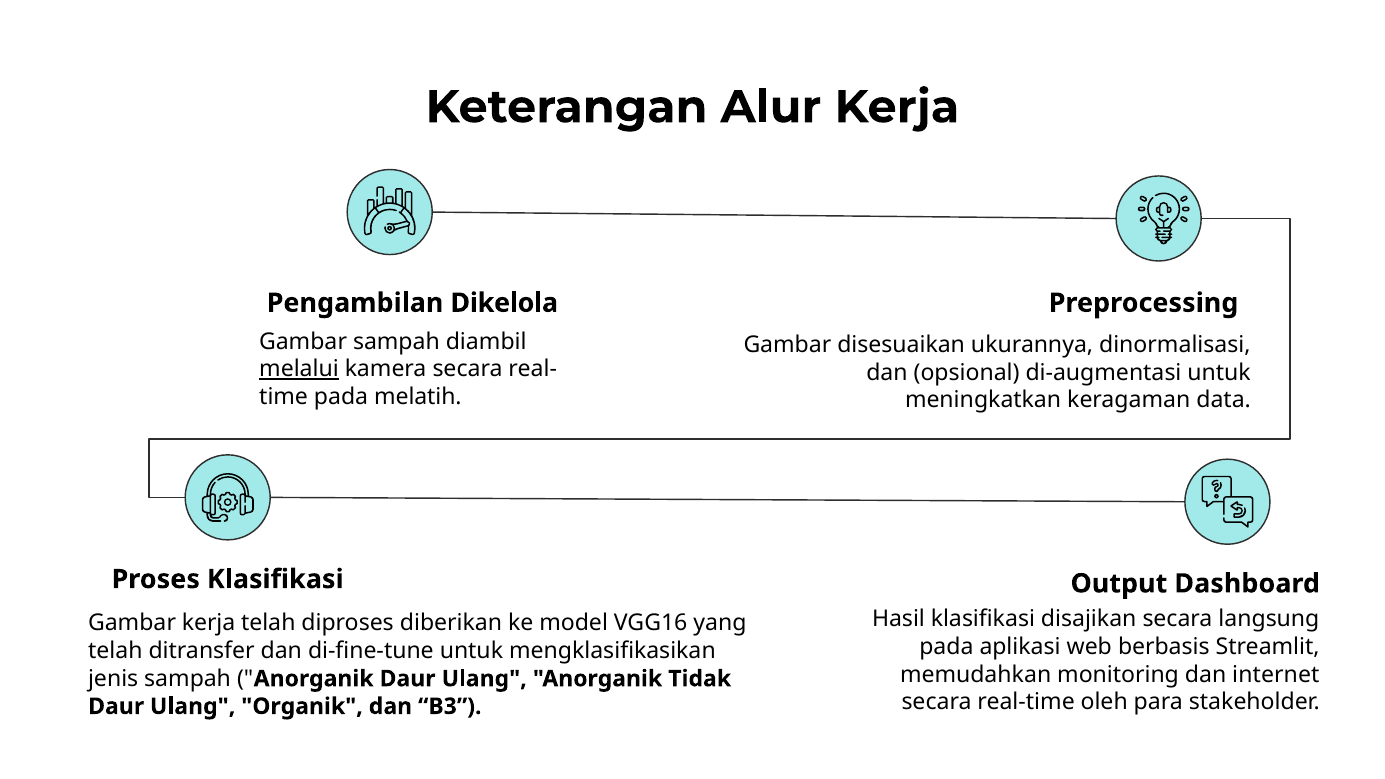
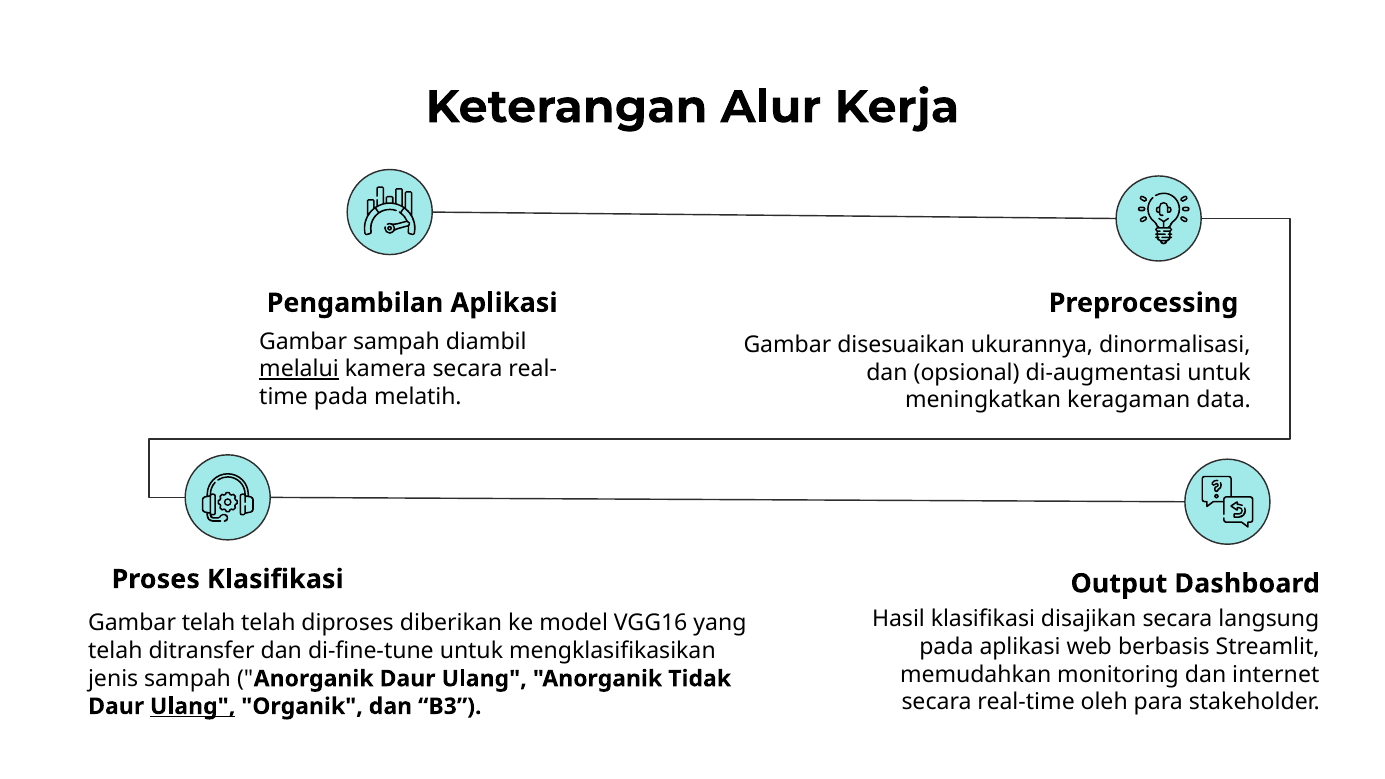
Pengambilan Dikelola: Dikelola -> Aplikasi
Gambar kerja: kerja -> telah
Ulang at (193, 706) underline: none -> present
